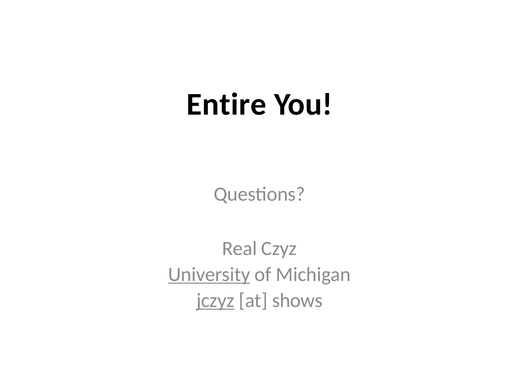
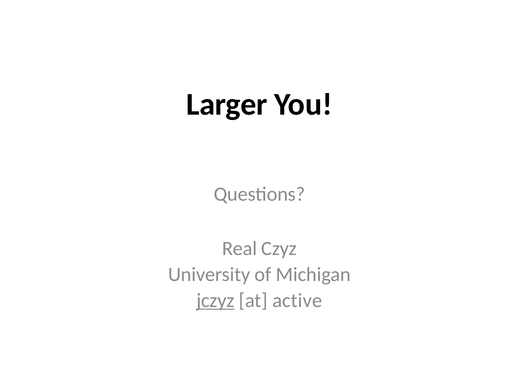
Entire: Entire -> Larger
University underline: present -> none
shows: shows -> active
